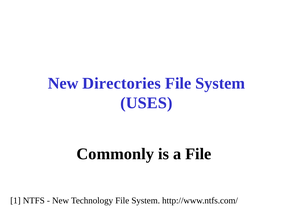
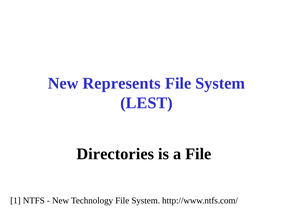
Directories: Directories -> Represents
USES: USES -> LEST
Commonly: Commonly -> Directories
